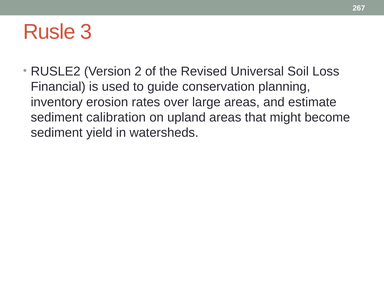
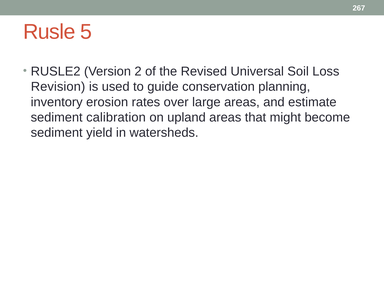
3: 3 -> 5
Financial: Financial -> Revision
